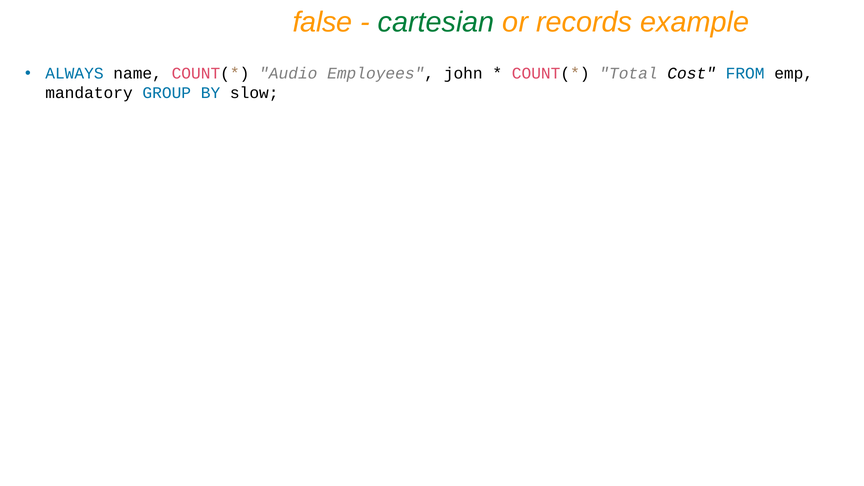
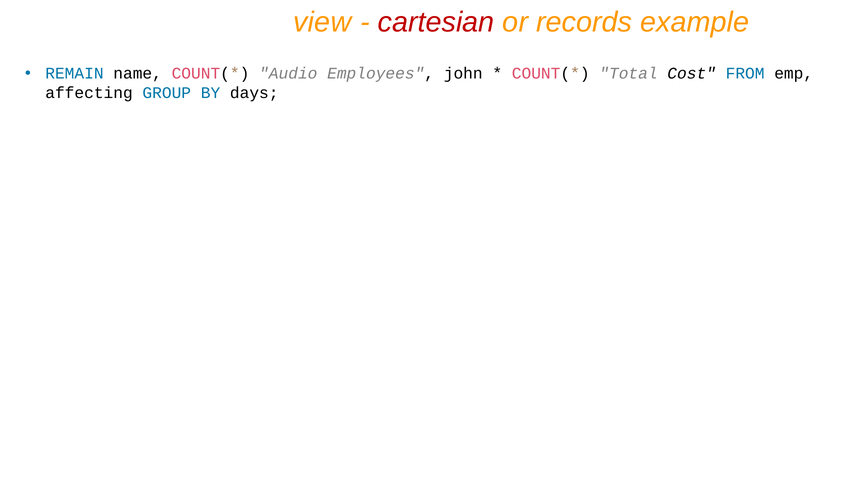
false: false -> view
cartesian colour: green -> red
ALWAYS: ALWAYS -> REMAIN
mandatory: mandatory -> affecting
slow: slow -> days
